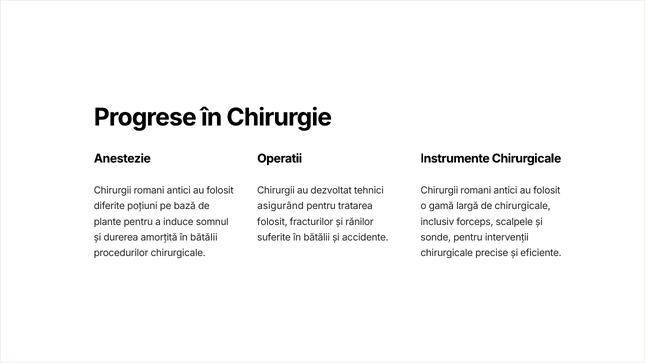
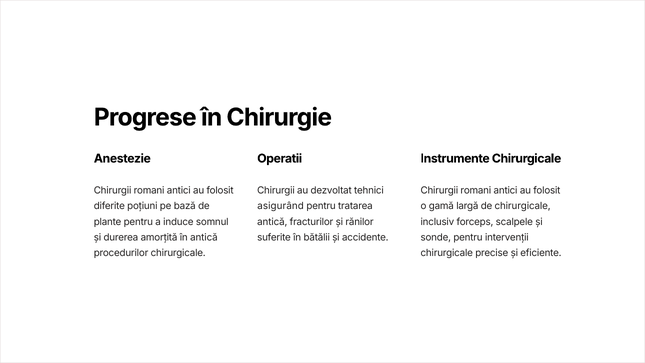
folosit at (272, 222): folosit -> antică
amorțită în bătălii: bătălii -> antică
